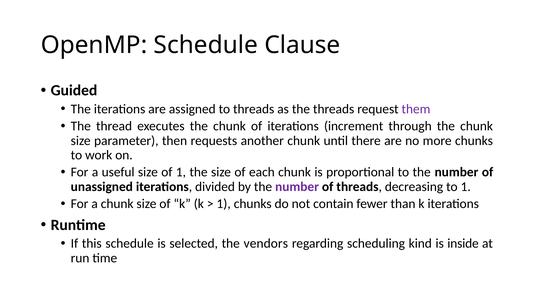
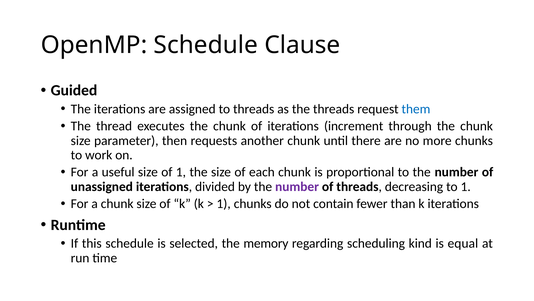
them colour: purple -> blue
vendors: vendors -> memory
inside: inside -> equal
